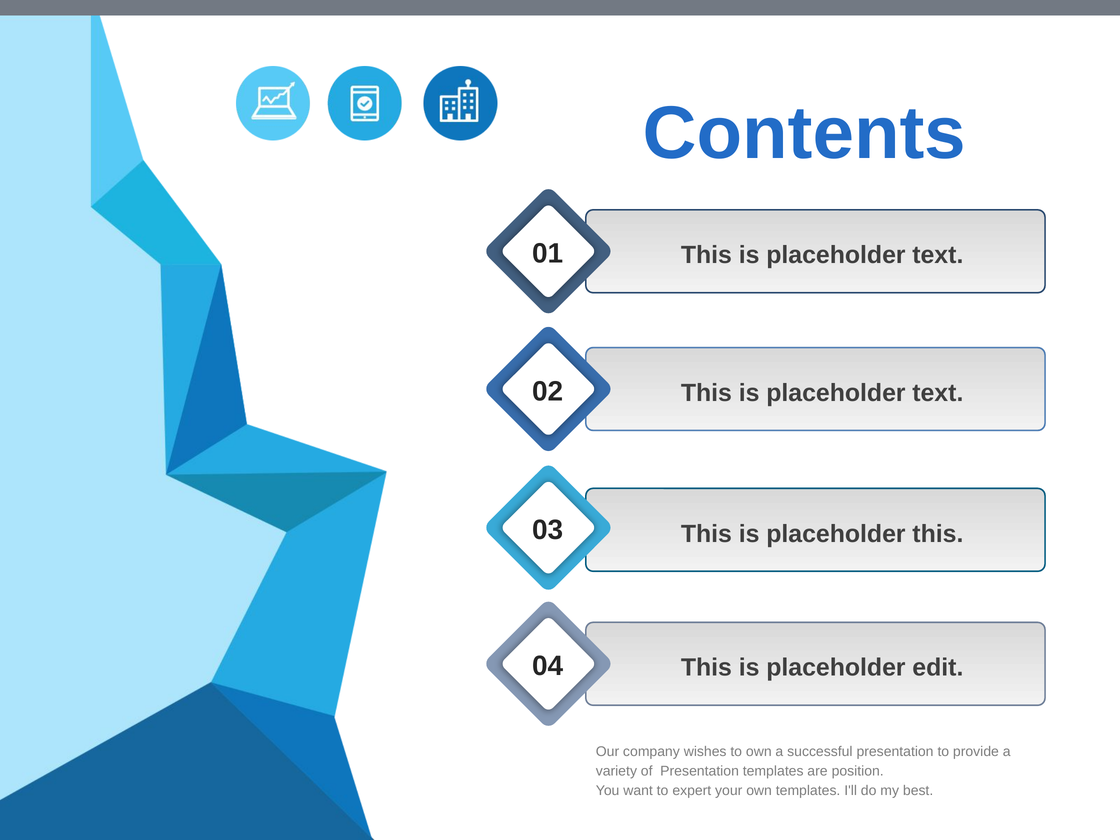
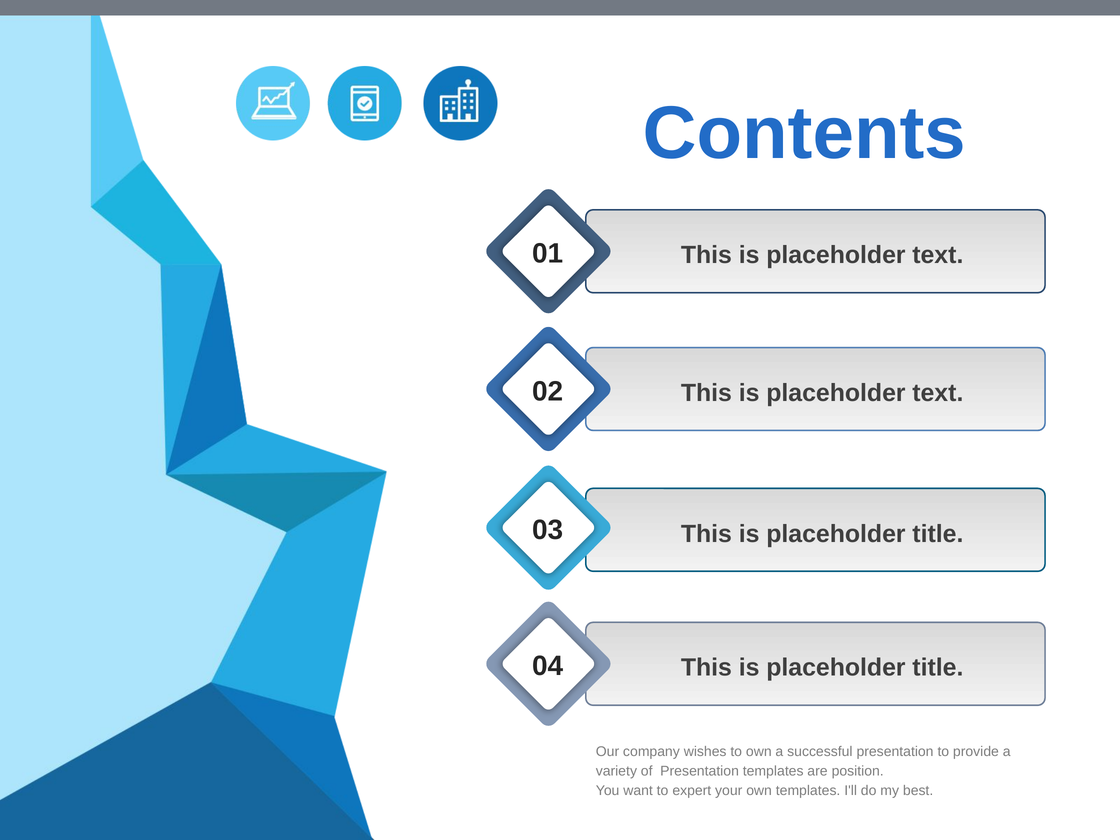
this at (938, 534): this -> title
edit at (938, 668): edit -> title
